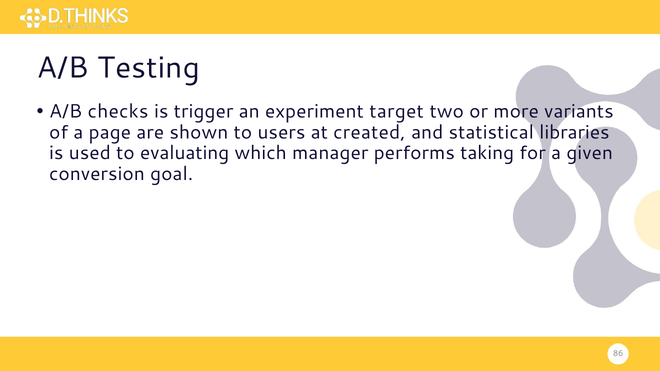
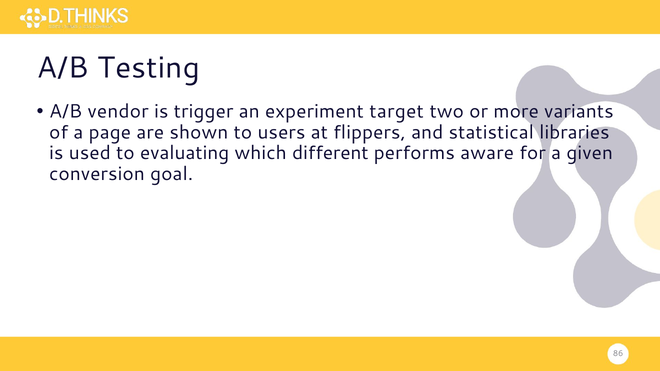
checks: checks -> vendor
created: created -> flippers
manager: manager -> different
taking: taking -> aware
